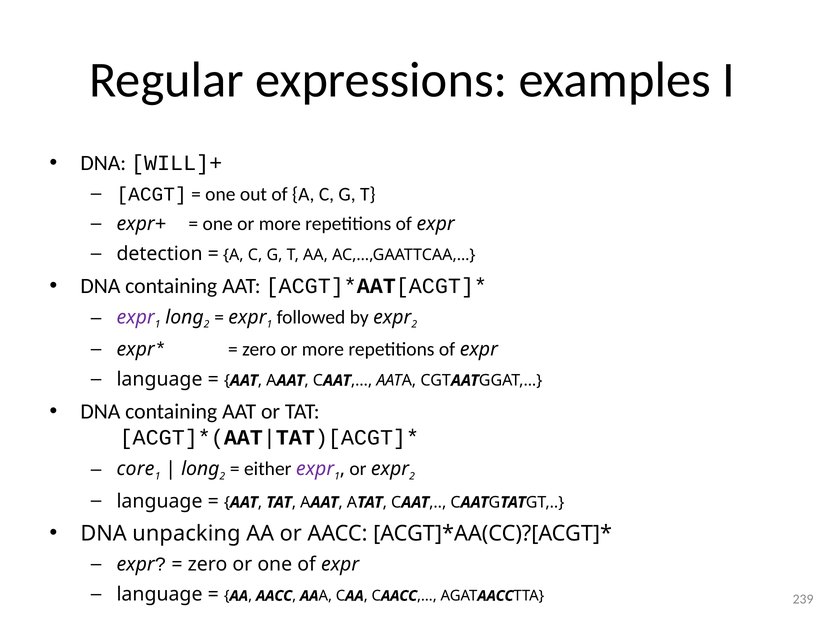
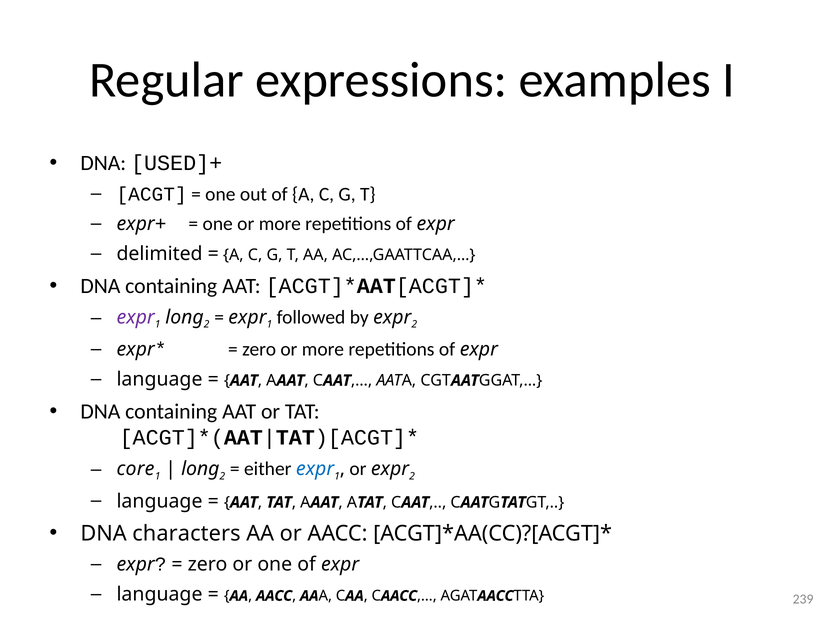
WILL]+: WILL]+ -> USED]+
detection: detection -> delimited
expr at (315, 469) colour: purple -> blue
unpacking: unpacking -> characters
